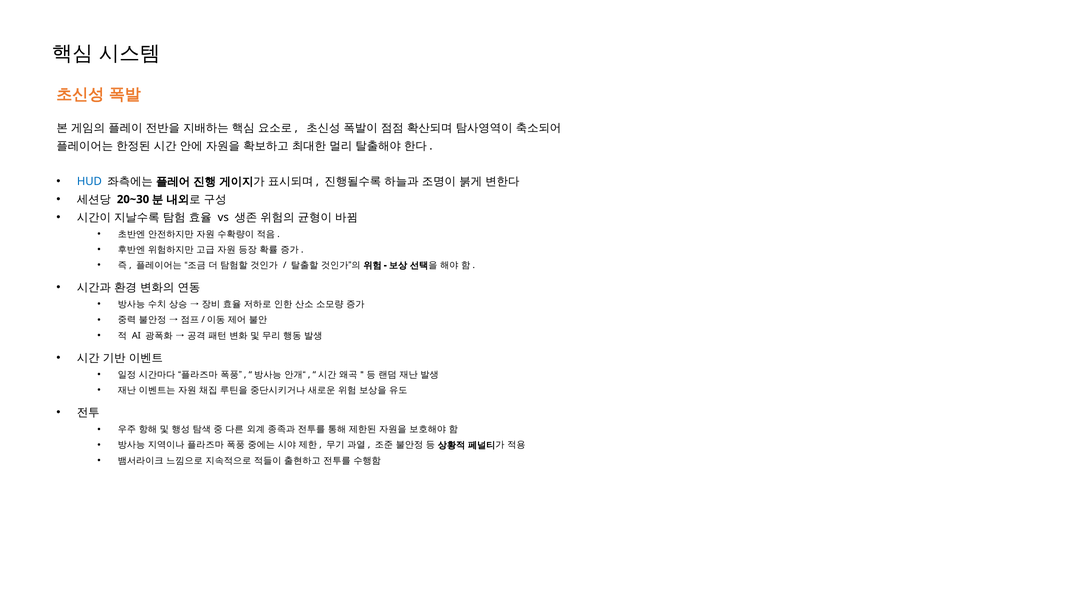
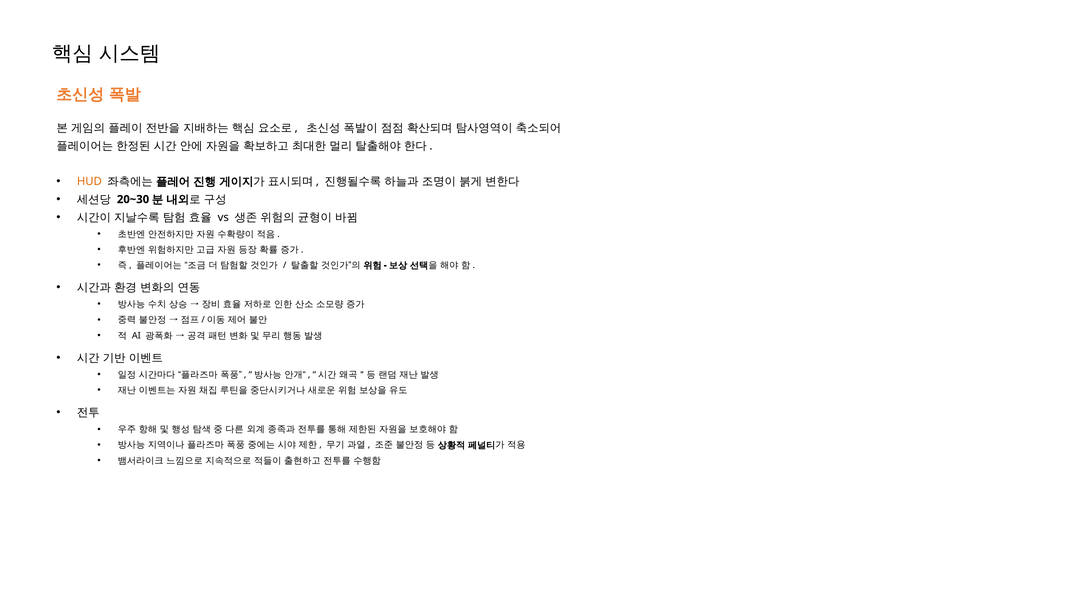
HUD colour: blue -> orange
